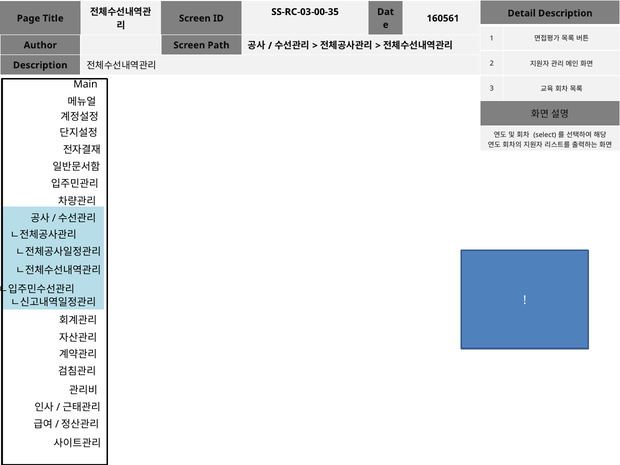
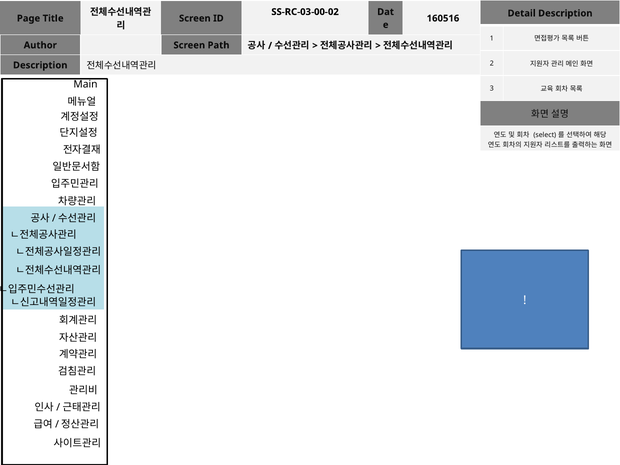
SS-RC-03-00-35: SS-RC-03-00-35 -> SS-RC-03-00-02
160561: 160561 -> 160516
